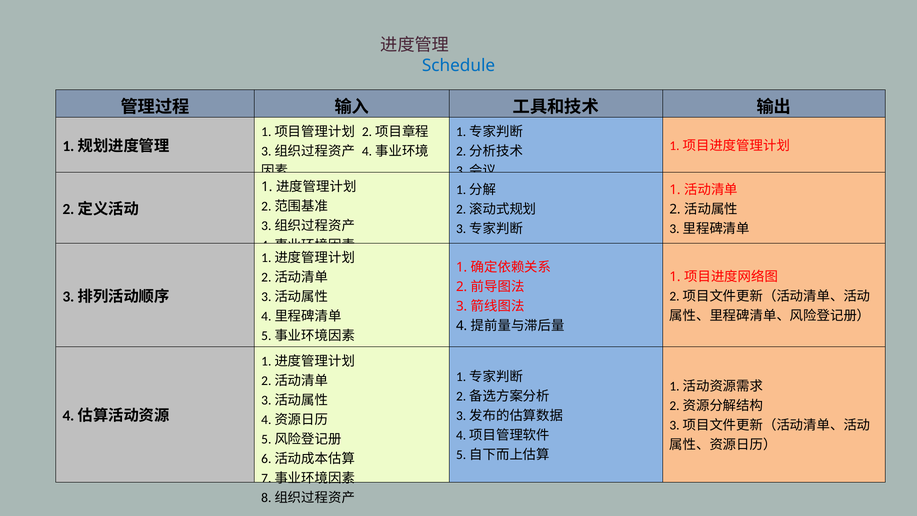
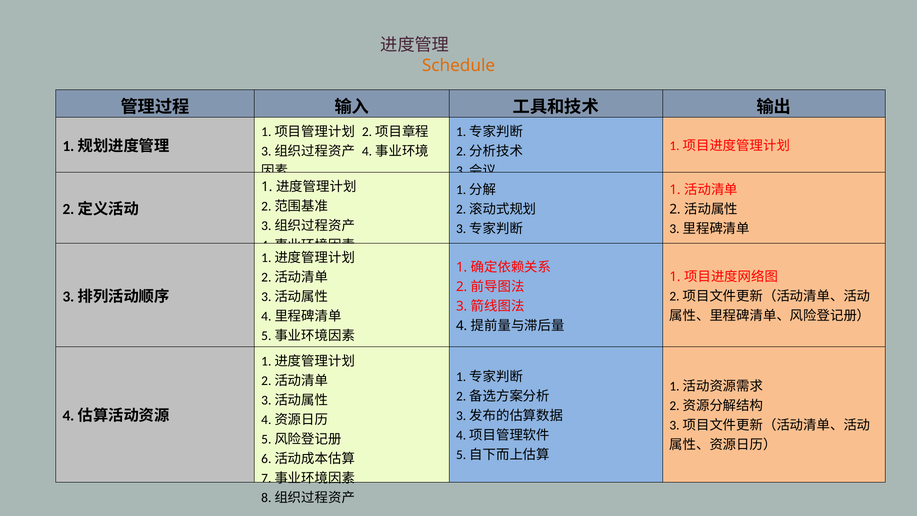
Schedule colour: blue -> orange
